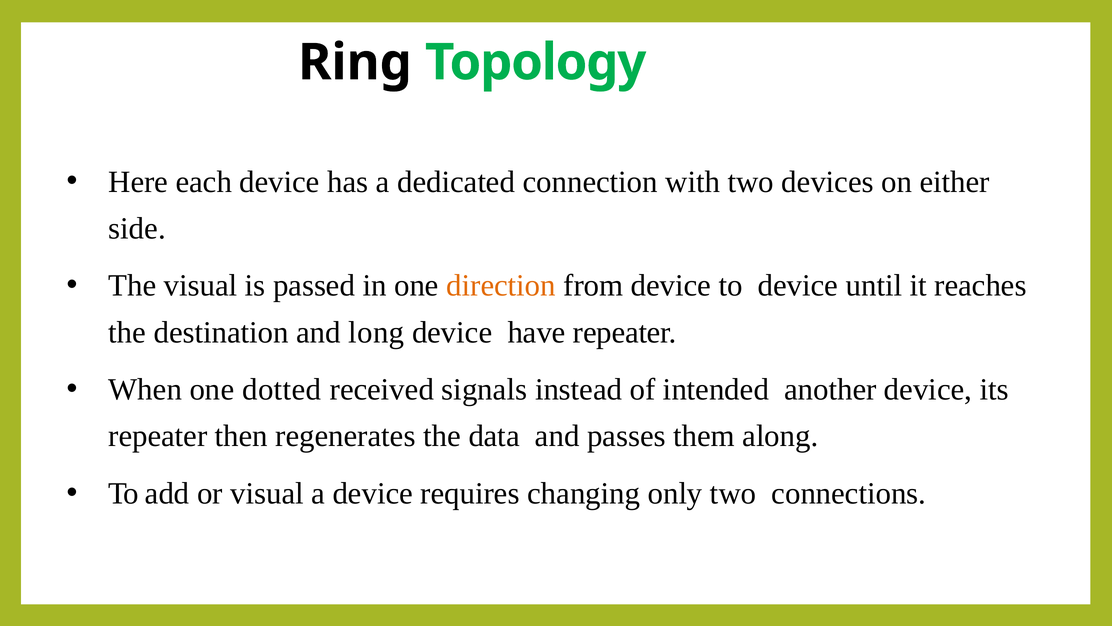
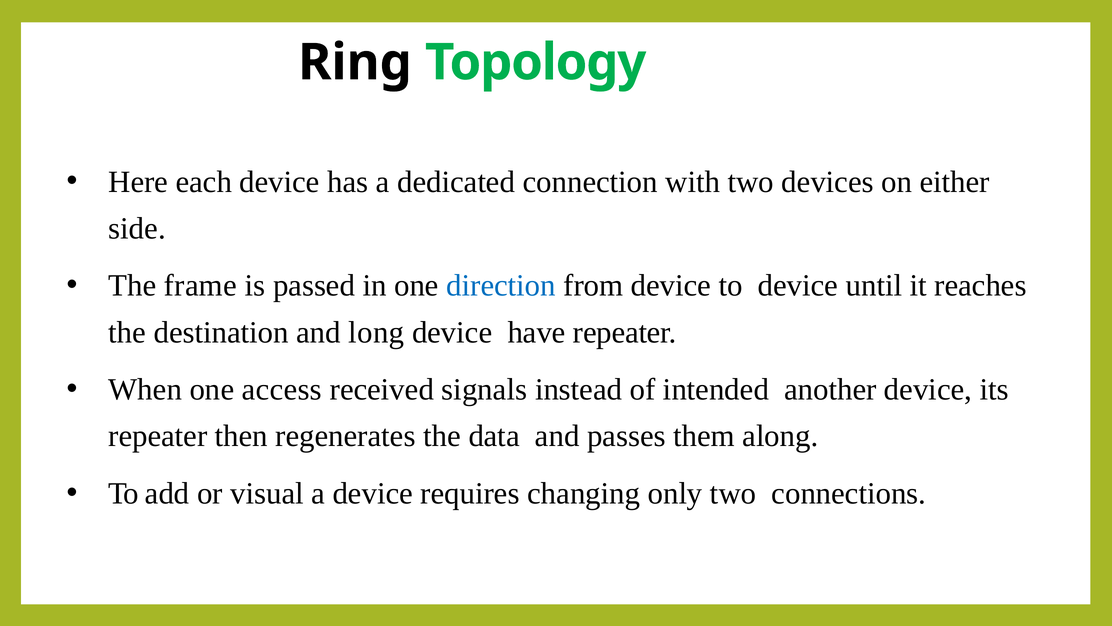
The visual: visual -> frame
direction colour: orange -> blue
dotted: dotted -> access
